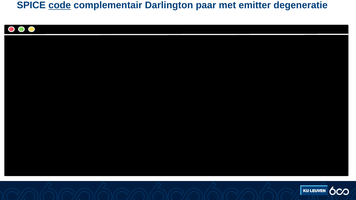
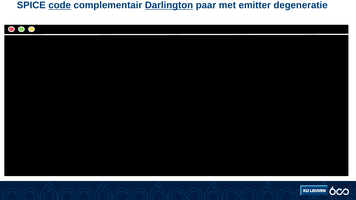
Darlington underline: none -> present
